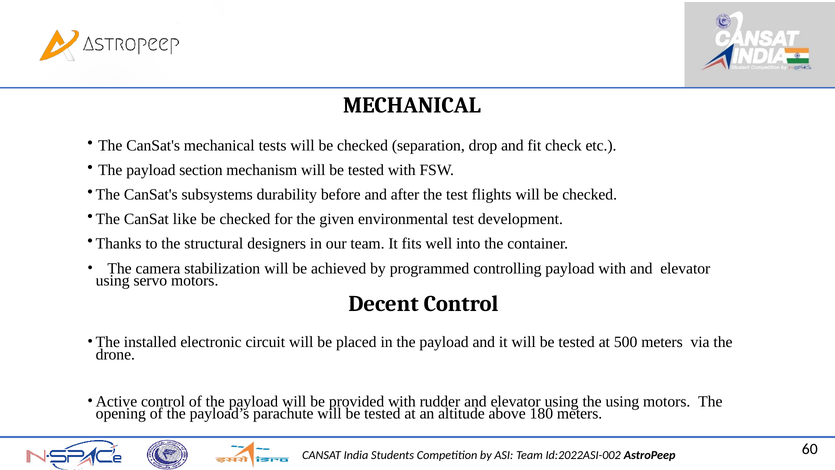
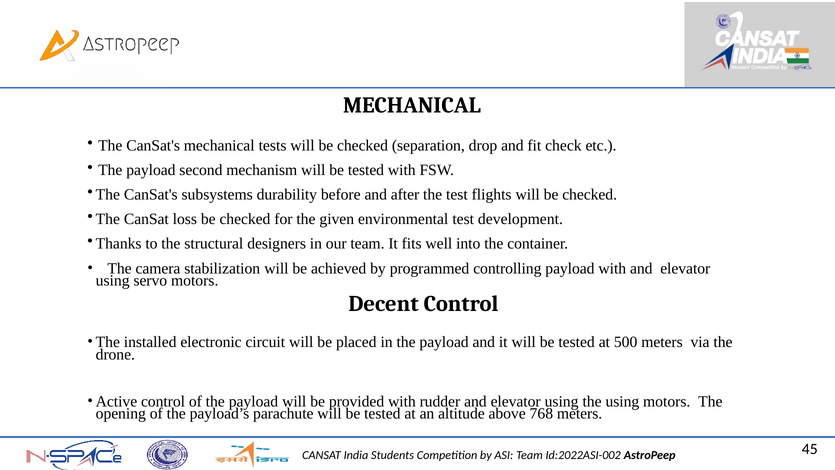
section: section -> second
like: like -> loss
180: 180 -> 768
60: 60 -> 45
